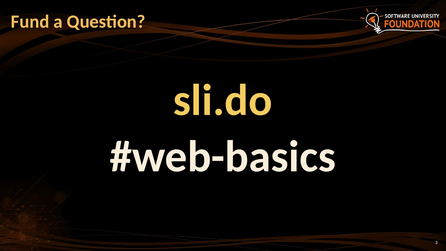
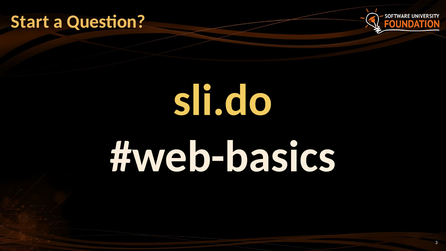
Fund: Fund -> Start
